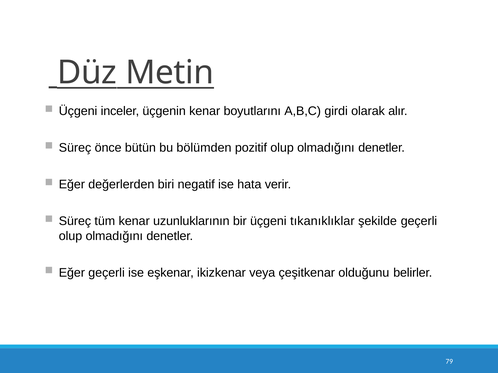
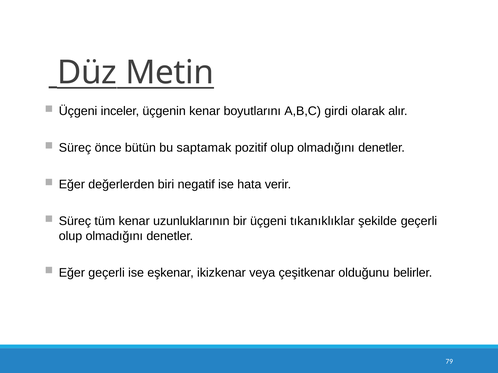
bölümden: bölümden -> saptamak
